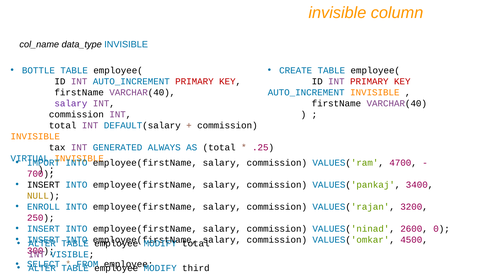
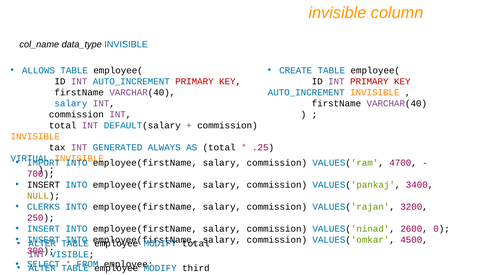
BOTTLE: BOTTLE -> ALLOWS
salary at (71, 103) colour: purple -> blue
ENROLL: ENROLL -> CLERKS
